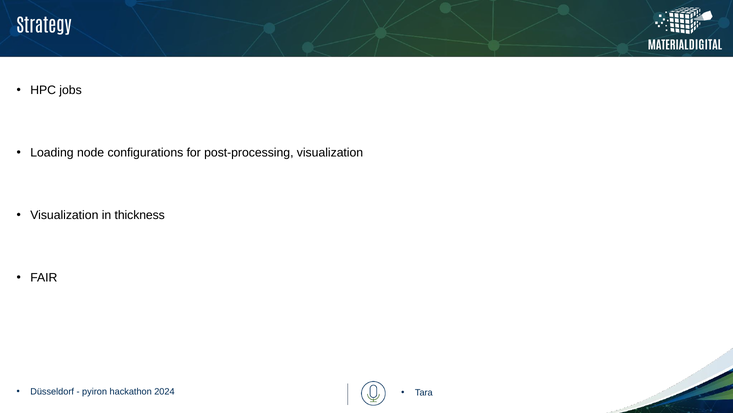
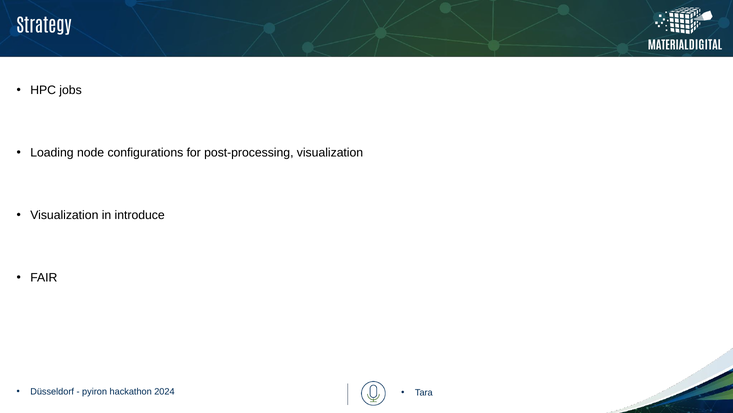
thickness: thickness -> introduce
